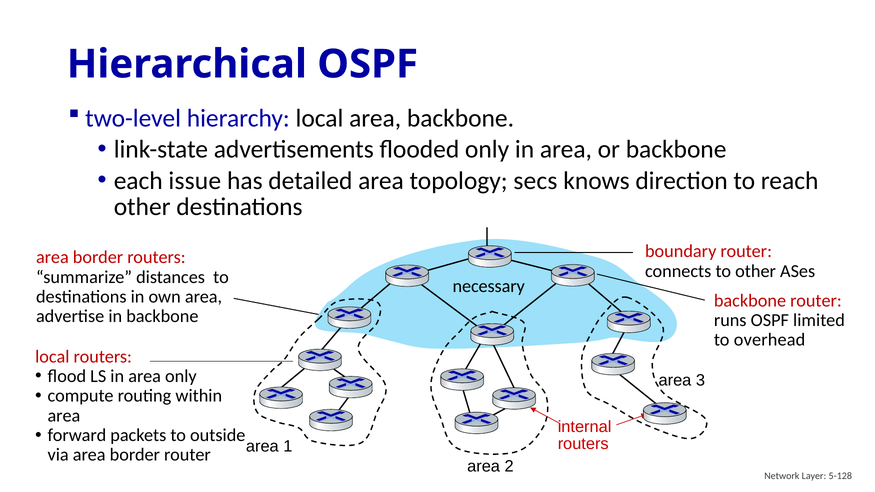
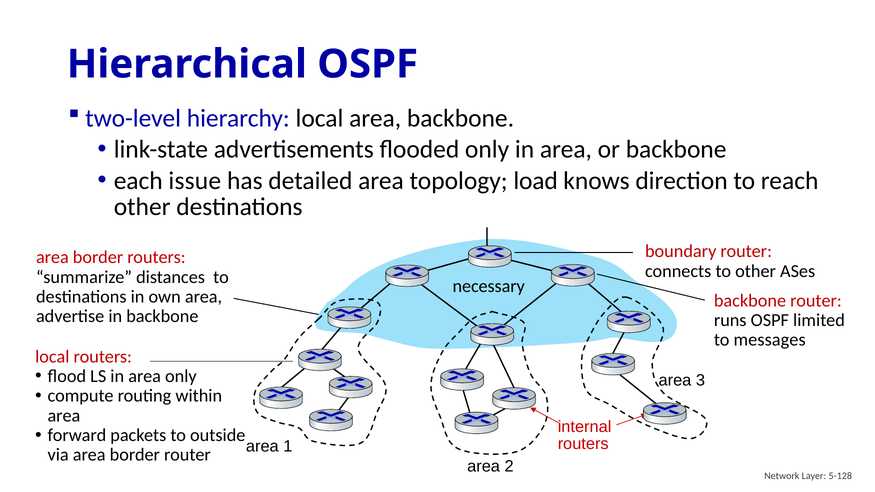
secs: secs -> load
overhead: overhead -> messages
